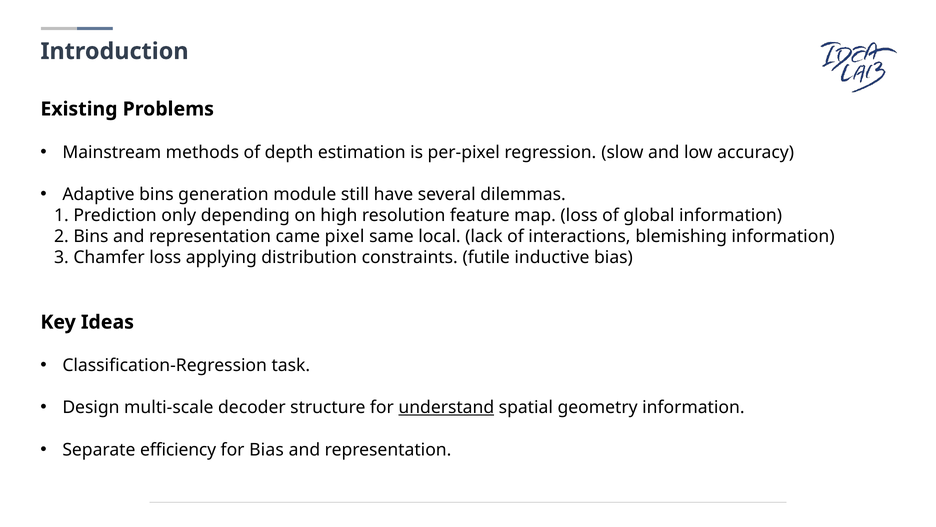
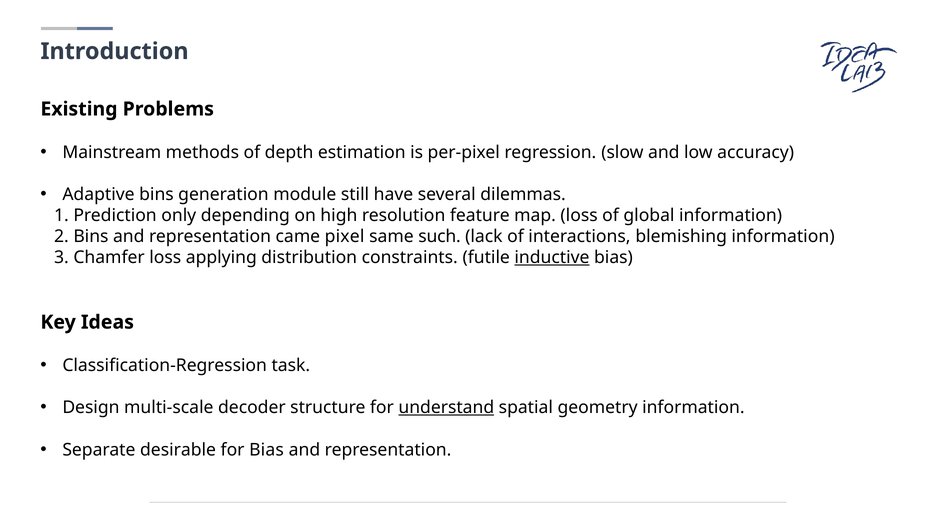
local: local -> such
inductive underline: none -> present
efficiency: efficiency -> desirable
